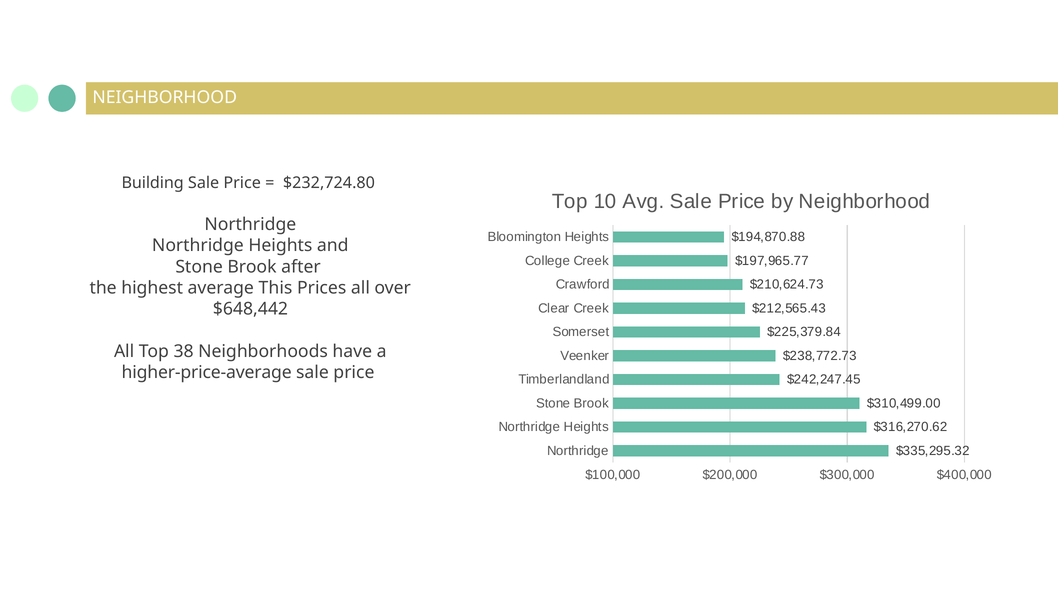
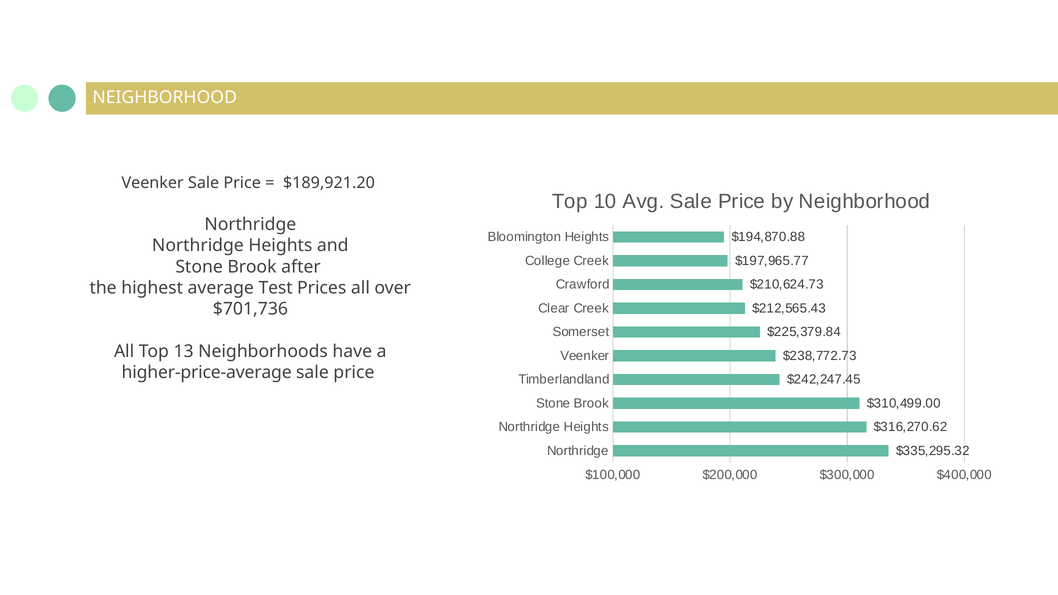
Building at (153, 183): Building -> Veenker
$232,724.80: $232,724.80 -> $189,921.20
This: This -> Test
$648,442: $648,442 -> $701,736
38: 38 -> 13
